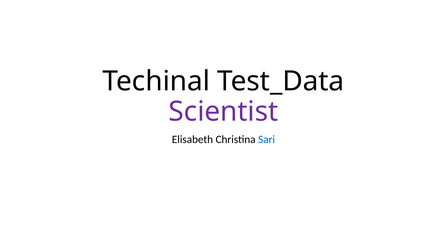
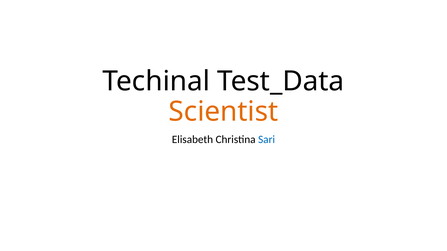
Scientist colour: purple -> orange
